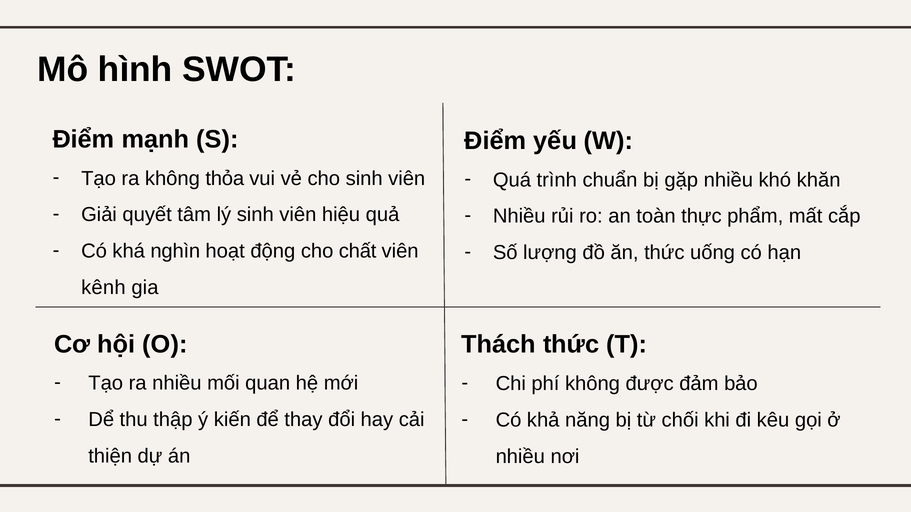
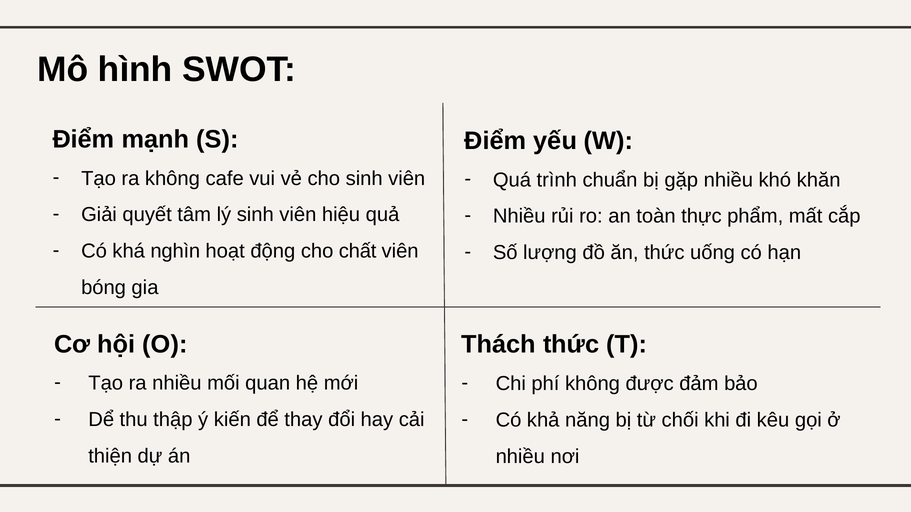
thỏa: thỏa -> cafe
kênh: kênh -> bóng
